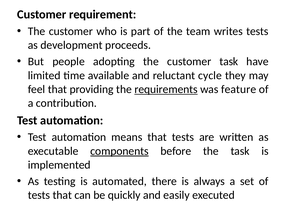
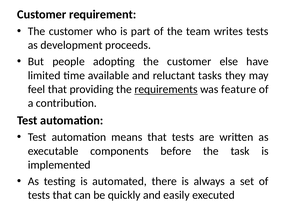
customer task: task -> else
cycle: cycle -> tasks
components underline: present -> none
